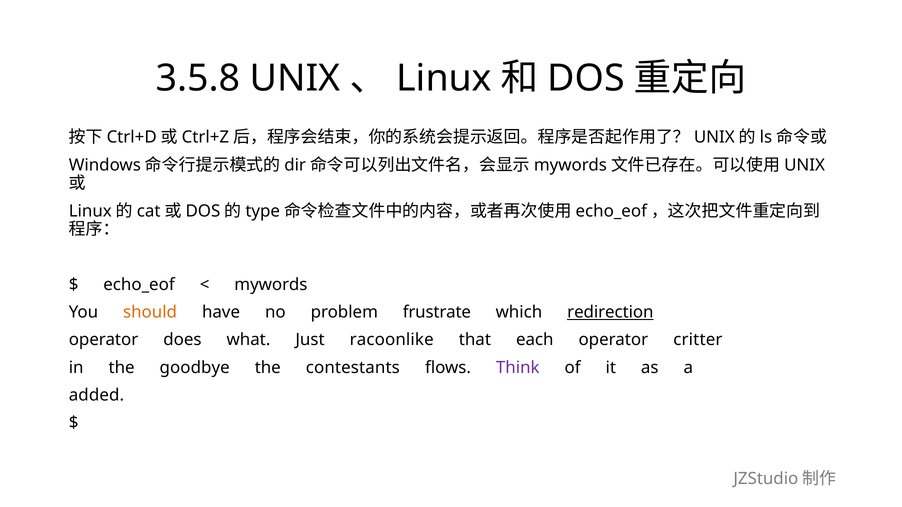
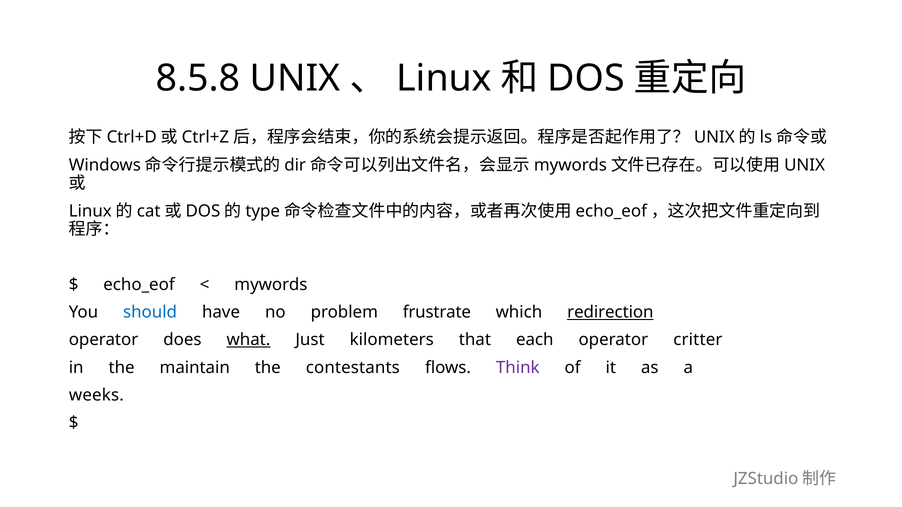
3.5.8: 3.5.8 -> 8.5.8
should colour: orange -> blue
what underline: none -> present
racoonlike: racoonlike -> kilometers
goodbye: goodbye -> maintain
added: added -> weeks
